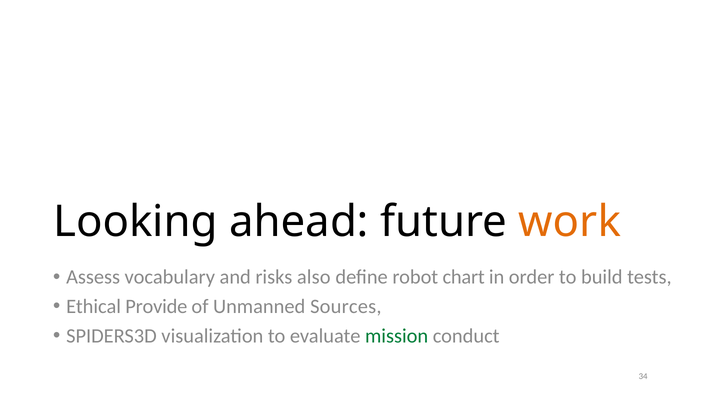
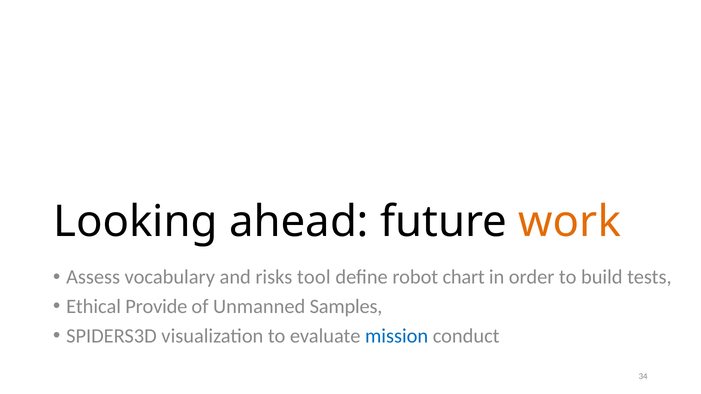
also: also -> tool
Sources: Sources -> Samples
mission colour: green -> blue
